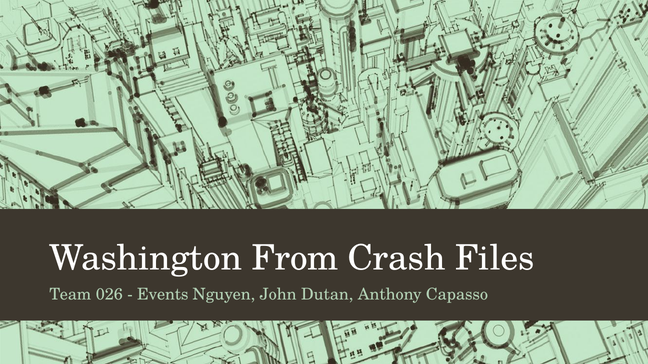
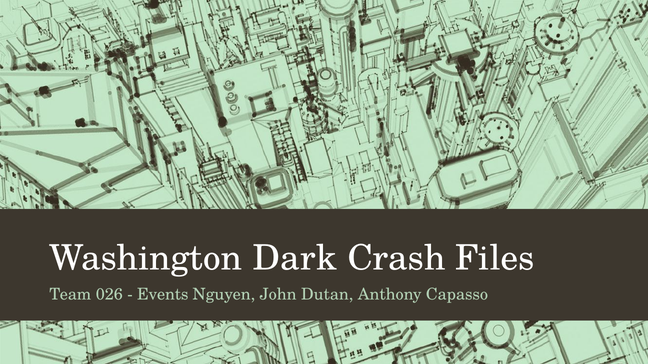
From: From -> Dark
